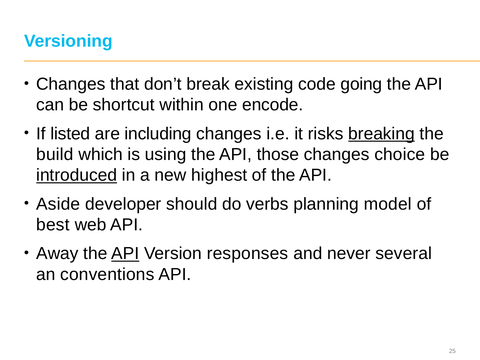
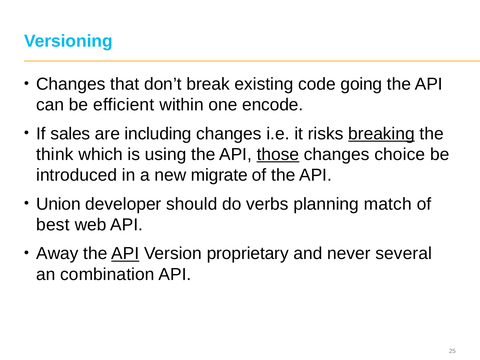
shortcut: shortcut -> efficient
listed: listed -> sales
build: build -> think
those underline: none -> present
introduced underline: present -> none
highest: highest -> migrate
Aside: Aside -> Union
model: model -> match
responses: responses -> proprietary
conventions: conventions -> combination
